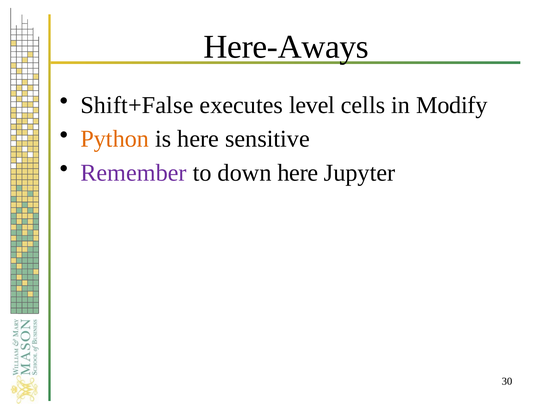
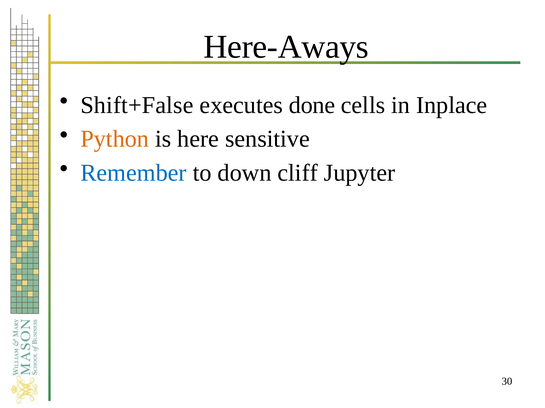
level: level -> done
Modify: Modify -> Inplace
Remember colour: purple -> blue
down here: here -> cliff
